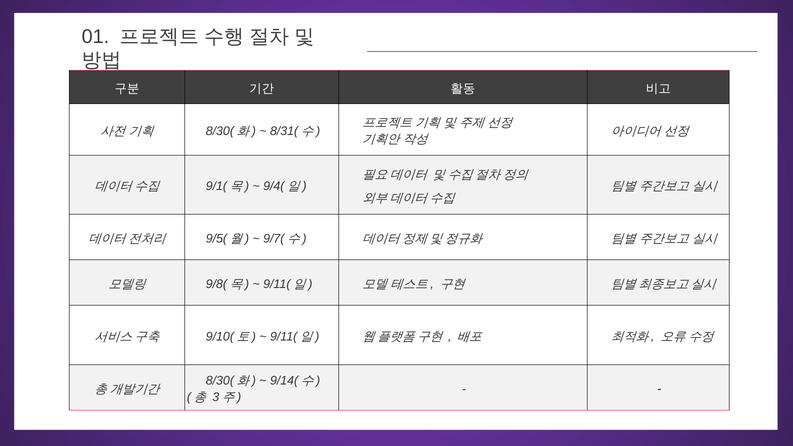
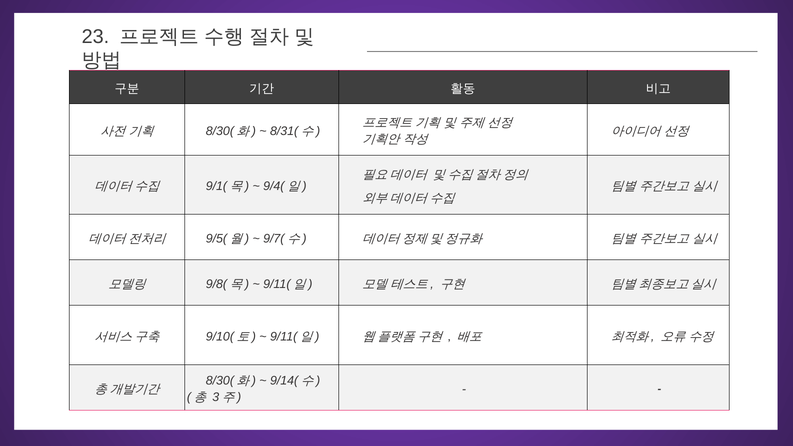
01: 01 -> 23
